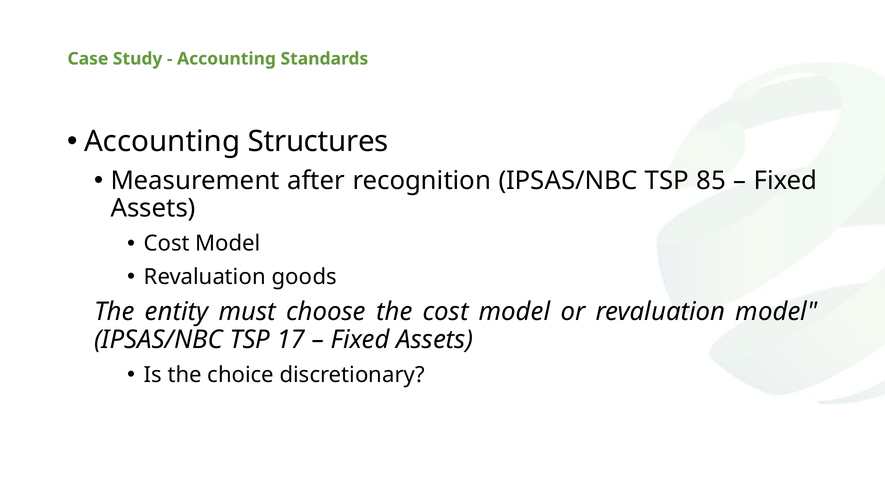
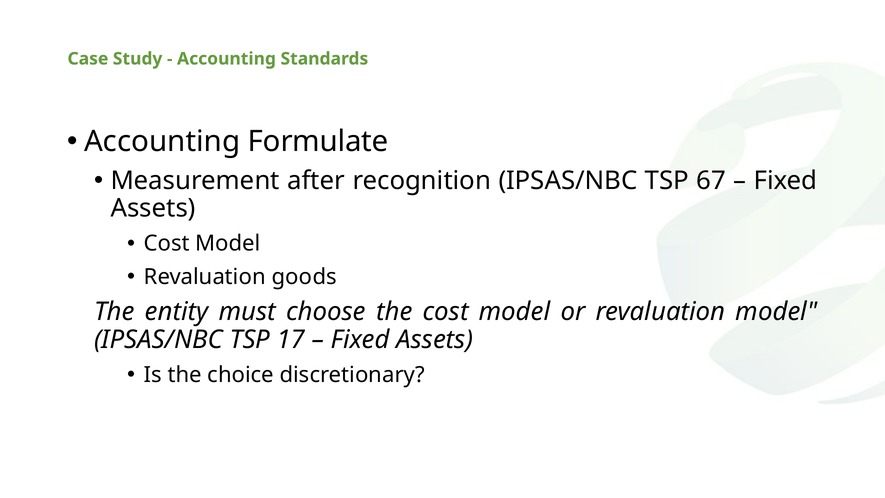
Structures: Structures -> Formulate
85: 85 -> 67
